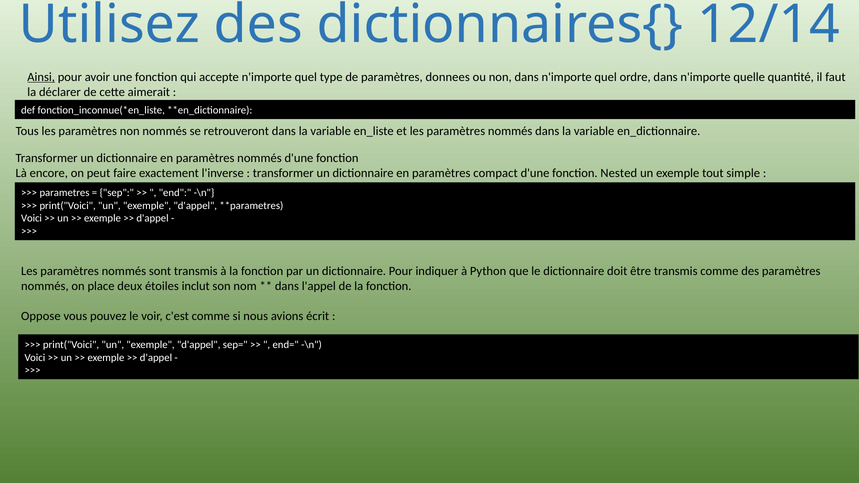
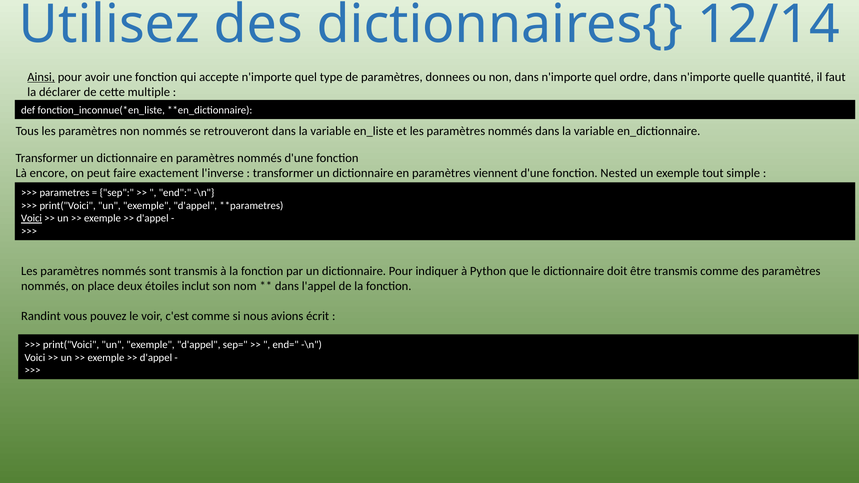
aimerait: aimerait -> multiple
compact: compact -> viennent
Voici at (31, 218) underline: none -> present
Oppose: Oppose -> Randint
